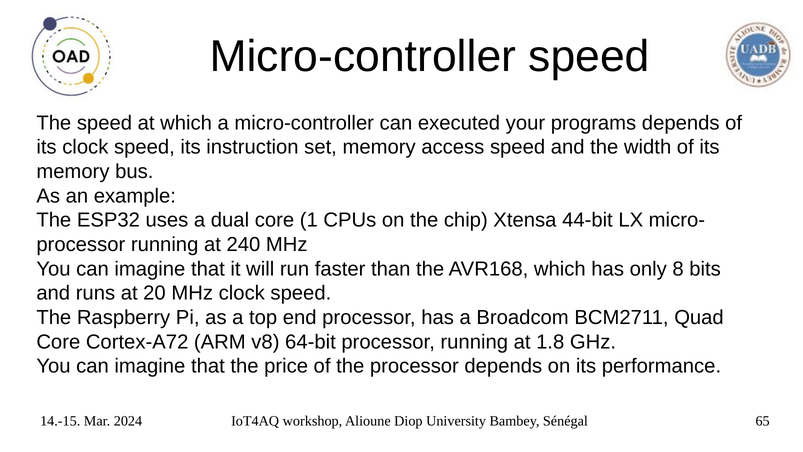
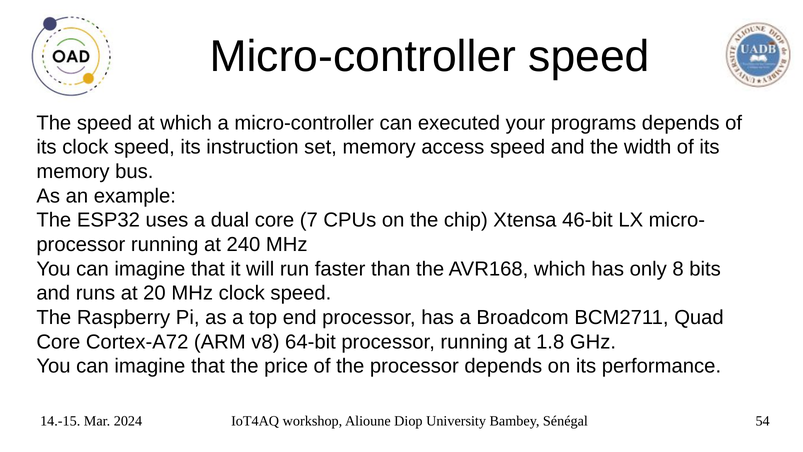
1: 1 -> 7
44-bit: 44-bit -> 46-bit
65: 65 -> 54
